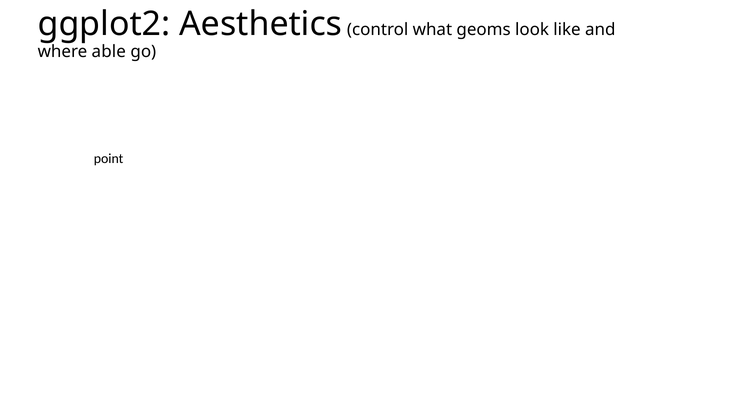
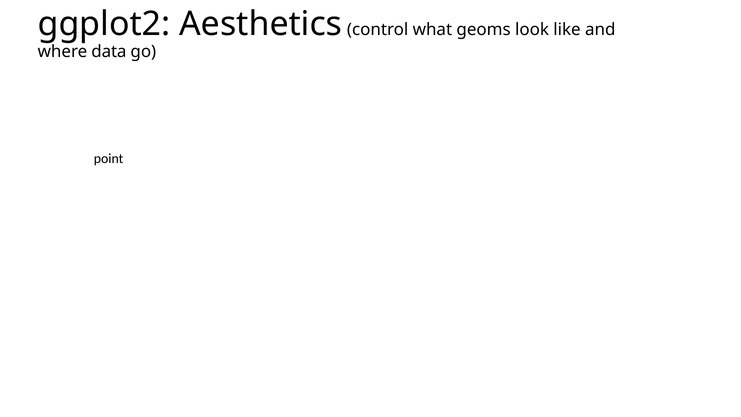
able: able -> data
